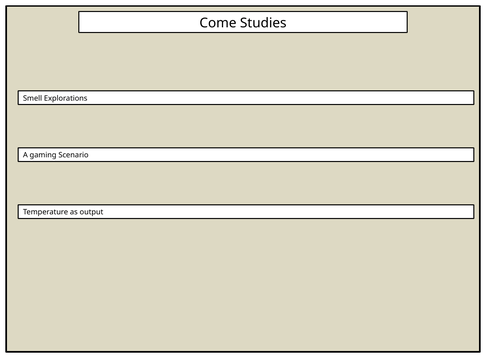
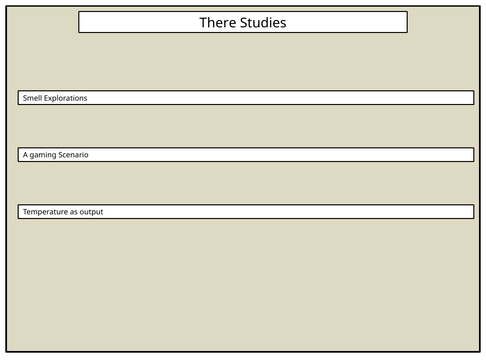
Come: Come -> There
